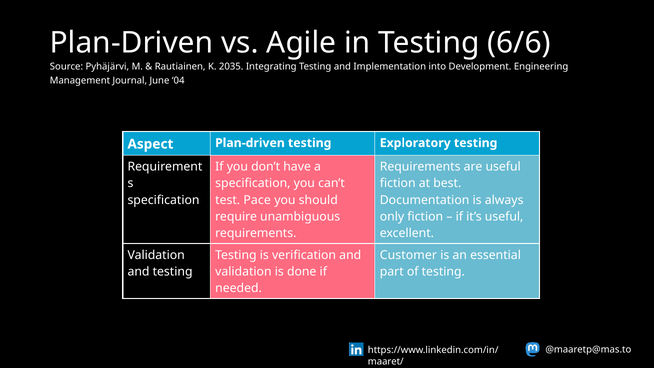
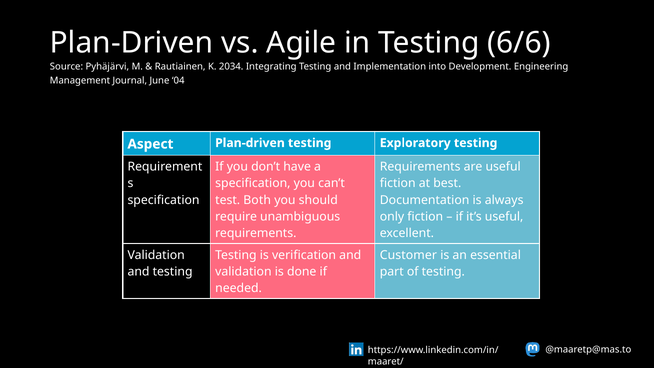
2035: 2035 -> 2034
Pace: Pace -> Both
